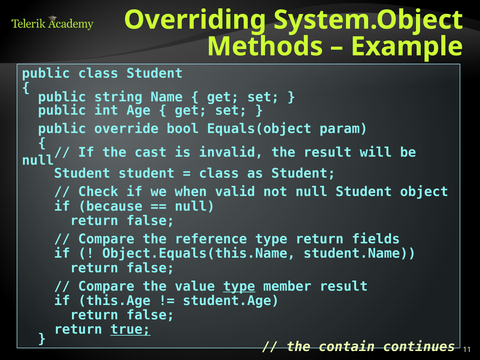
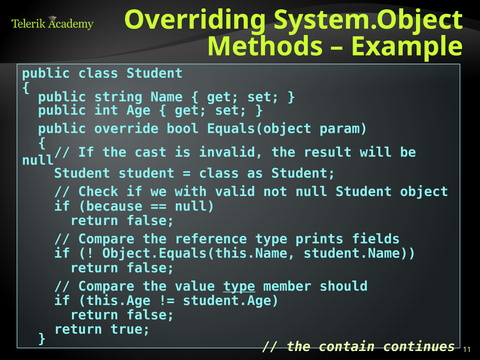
when: when -> with
type return: return -> prints
member result: result -> should
true underline: present -> none
